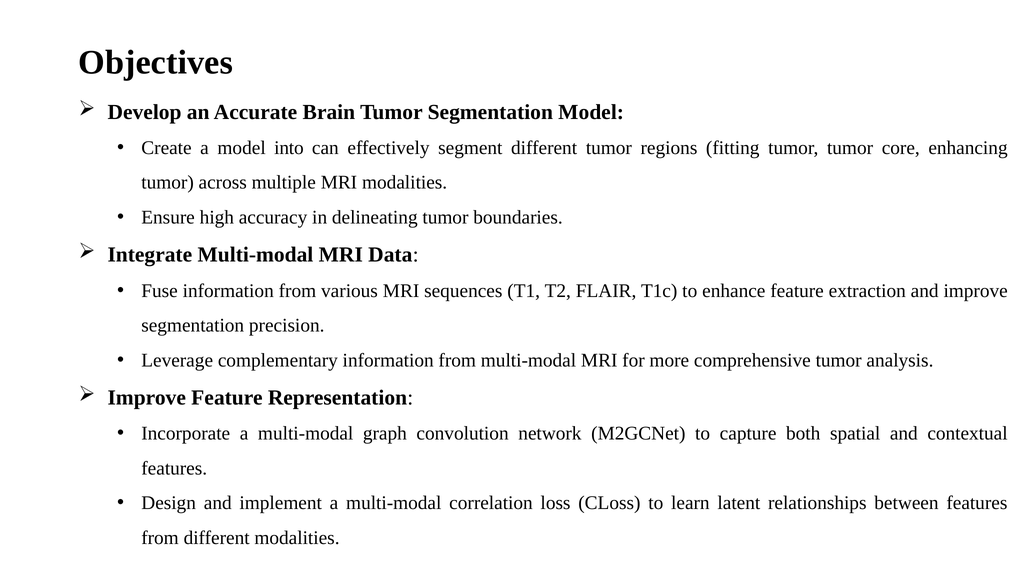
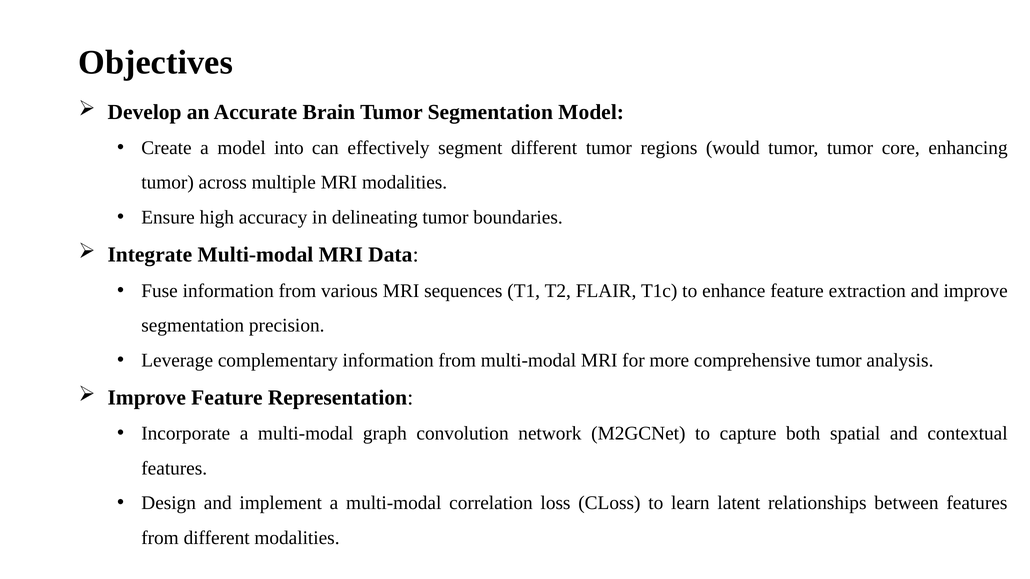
fitting: fitting -> would
